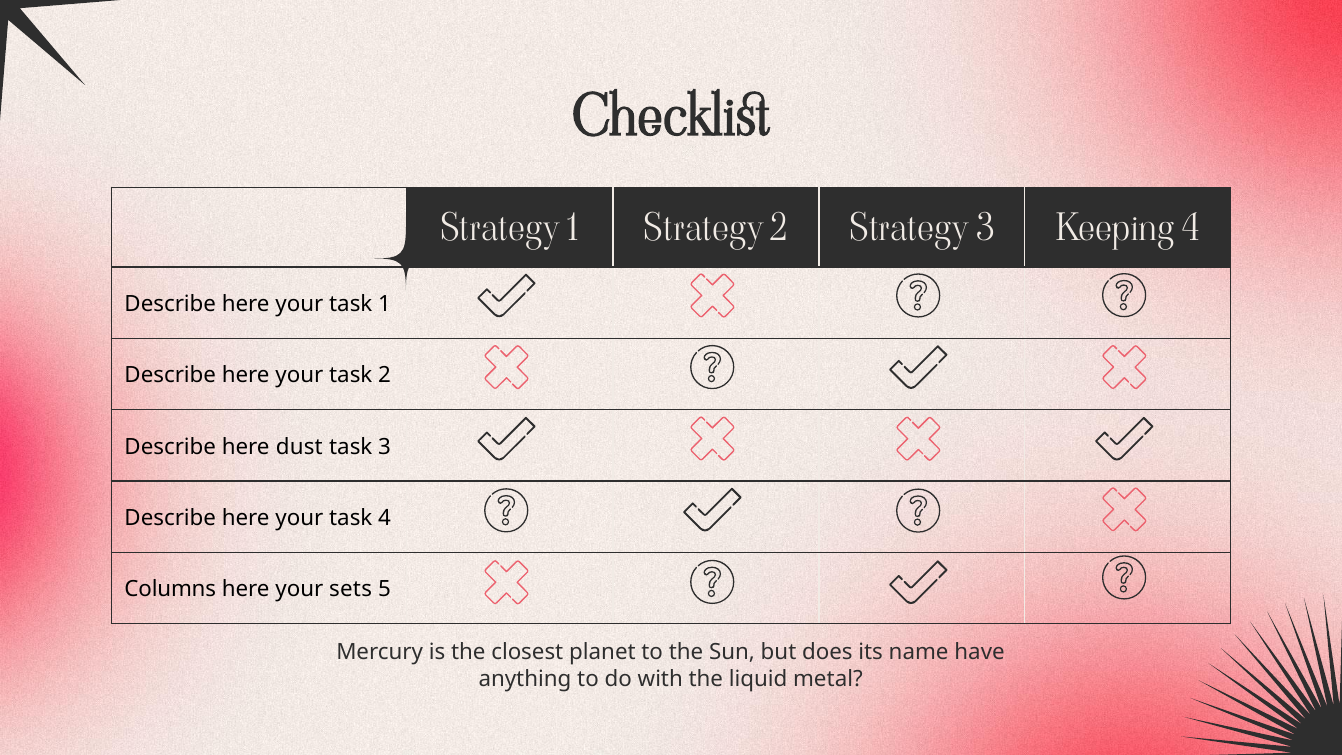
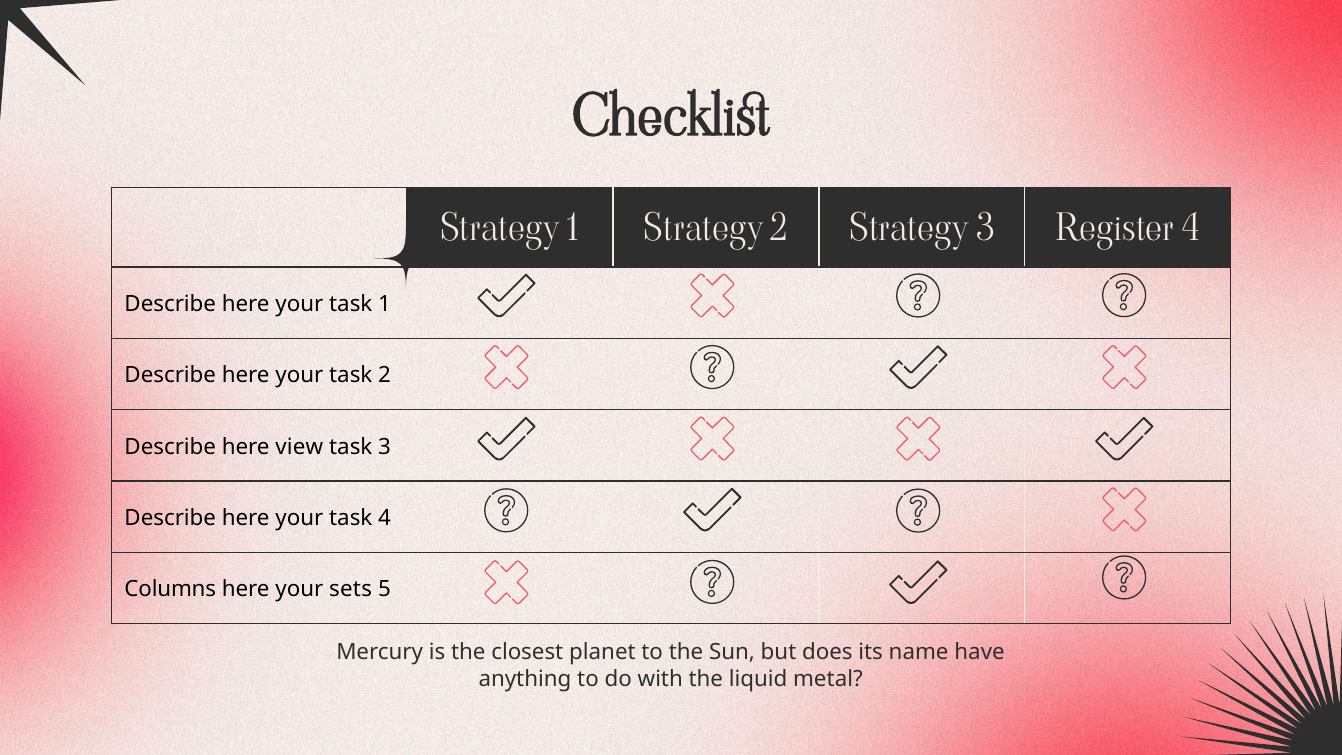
Keeping: Keeping -> Register
dust: dust -> view
